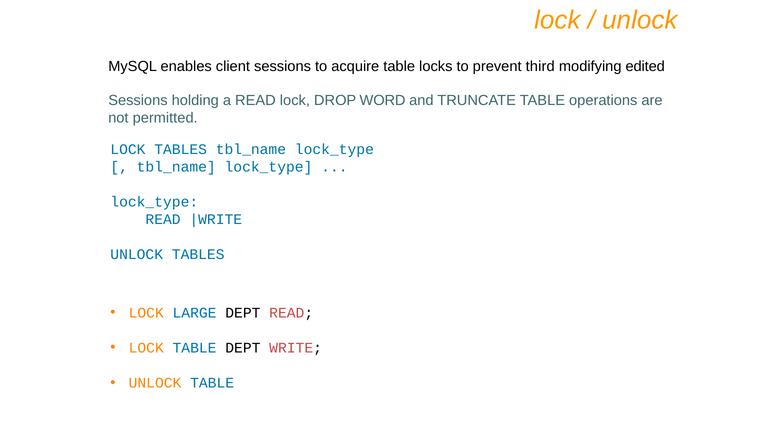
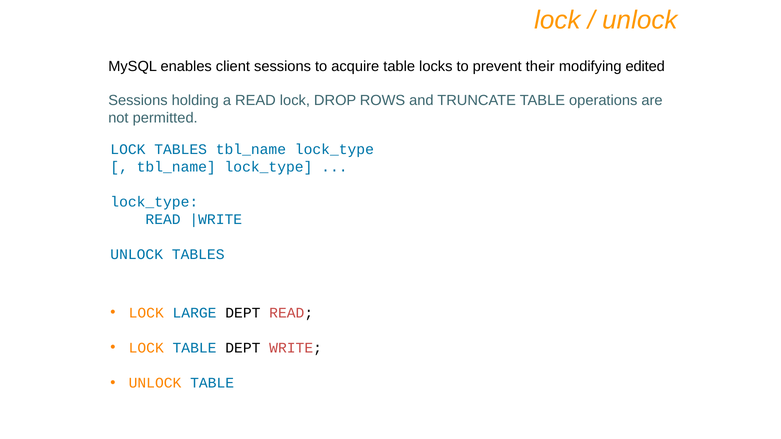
third: third -> their
WORD: WORD -> ROWS
